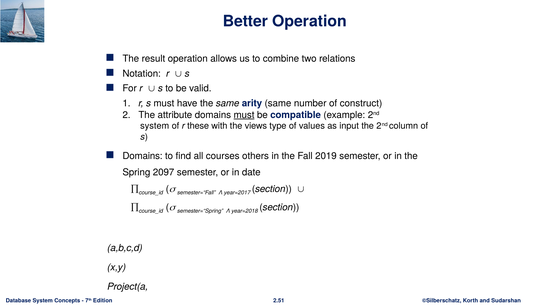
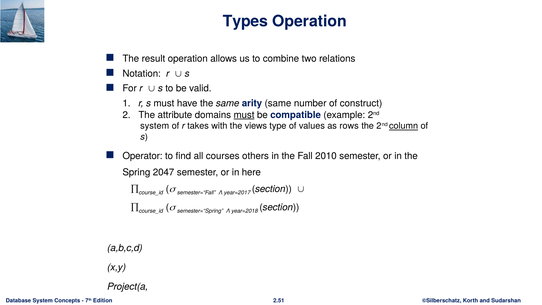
Better: Better -> Types
these: these -> takes
input: input -> rows
column underline: none -> present
Domains at (143, 156): Domains -> Operator
2019: 2019 -> 2010
2097: 2097 -> 2047
date: date -> here
